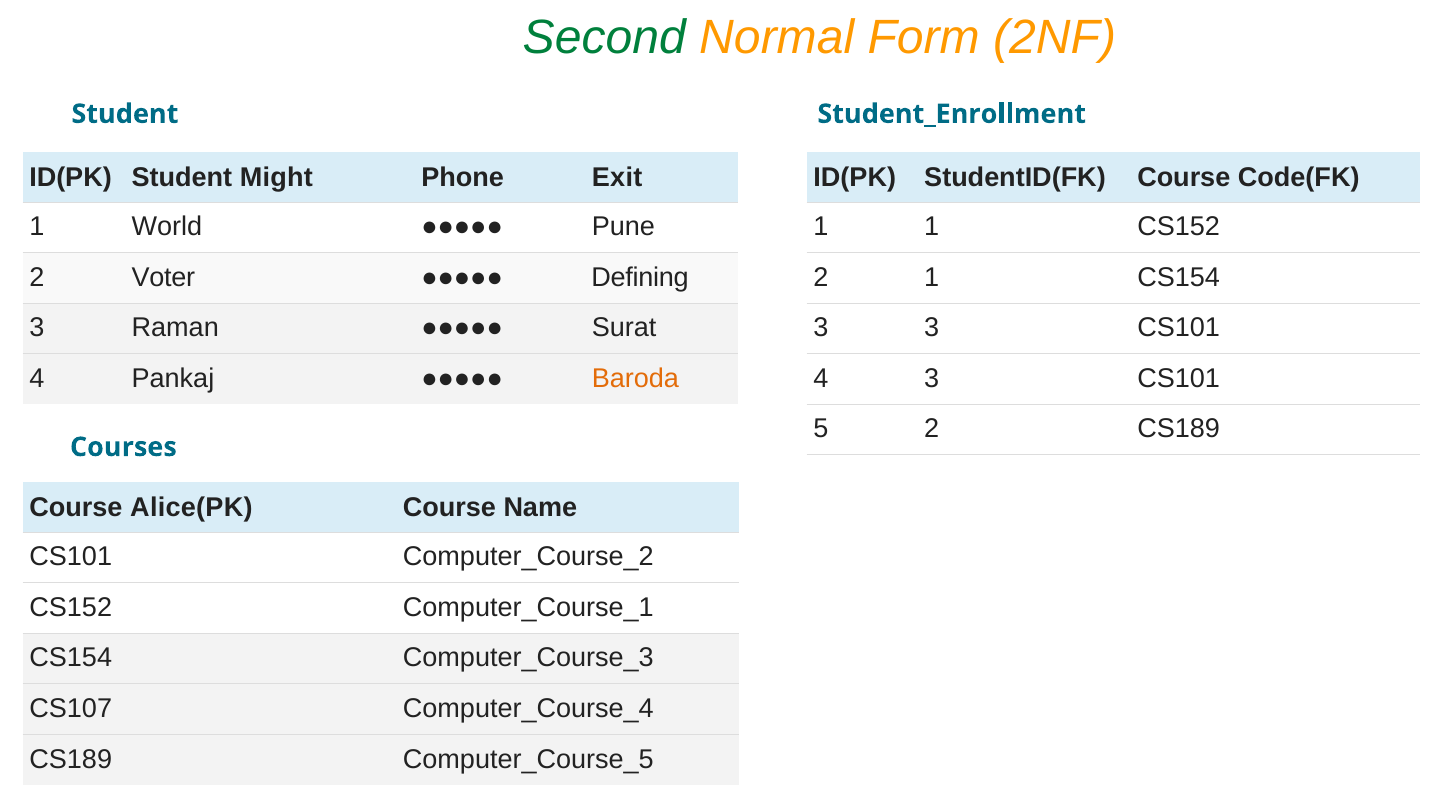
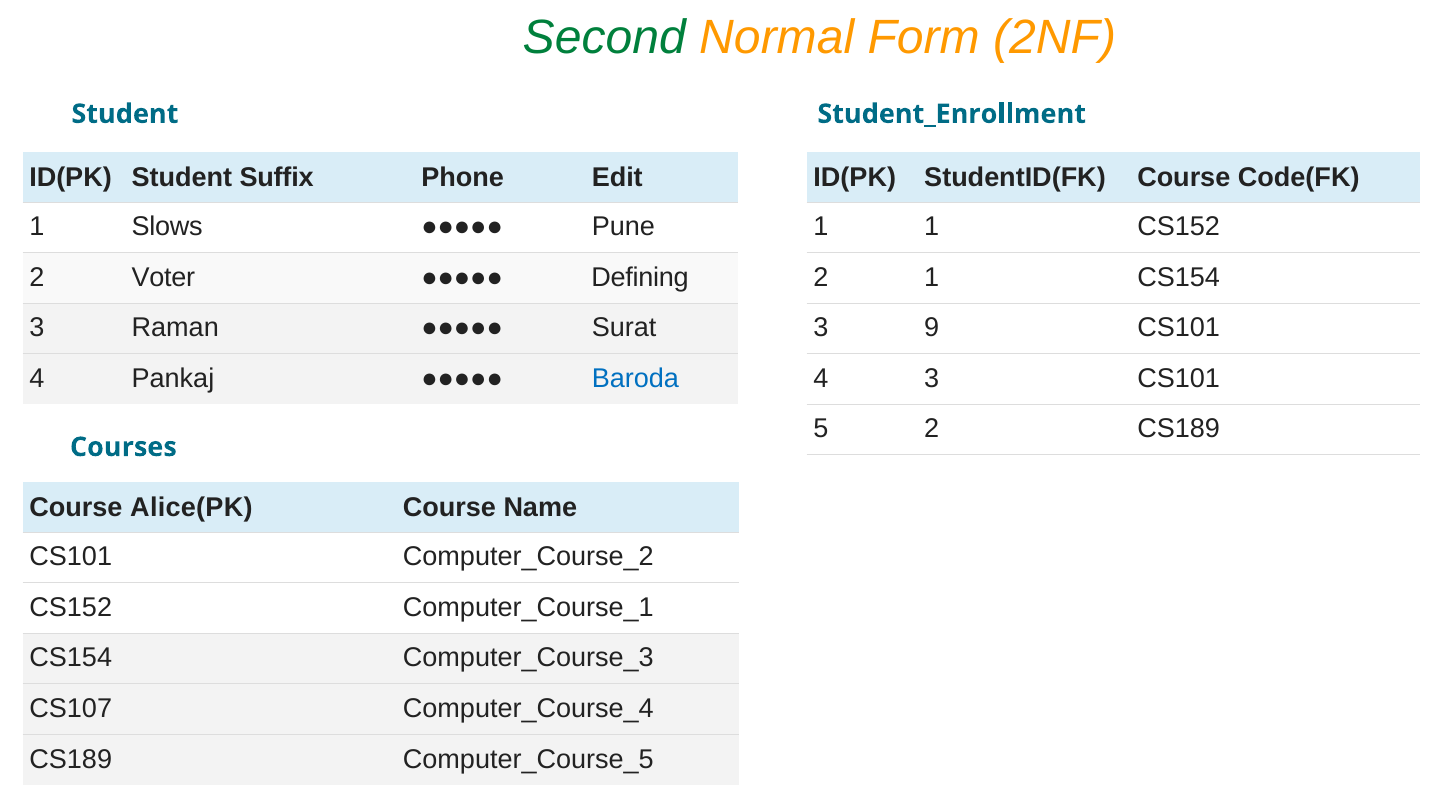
Might: Might -> Suffix
Exit: Exit -> Edit
World: World -> Slows
3 3: 3 -> 9
Baroda colour: orange -> blue
